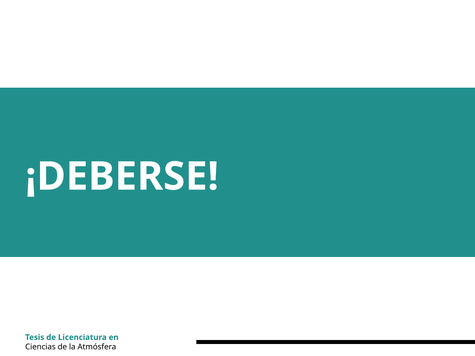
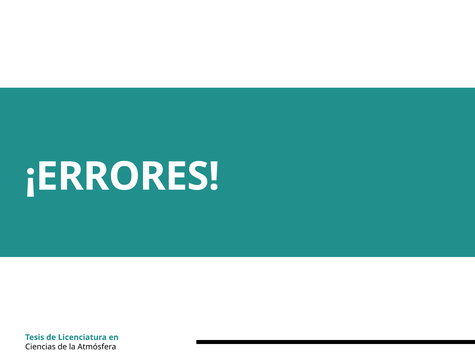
¡DEBERSE: ¡DEBERSE -> ¡ERRORES
